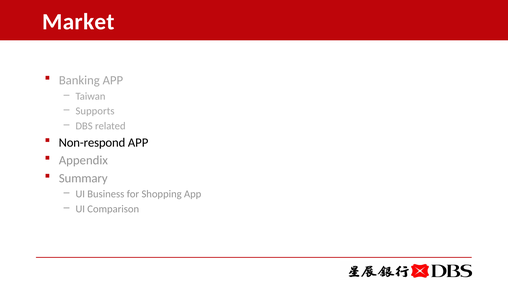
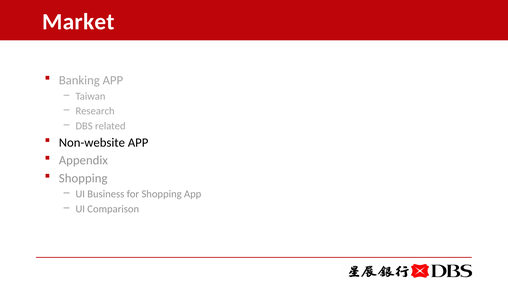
Supports: Supports -> Research
Non-respond: Non-respond -> Non-website
Summary at (83, 178): Summary -> Shopping
